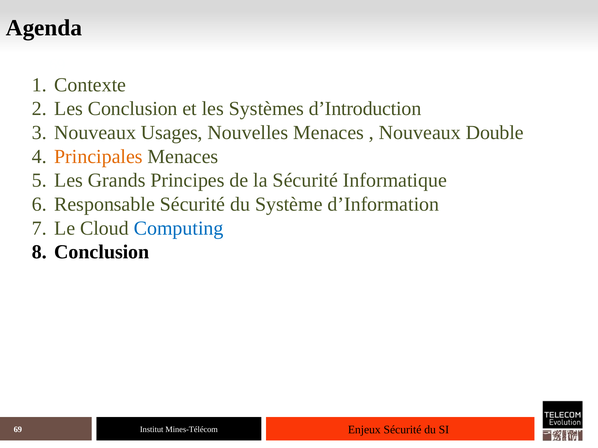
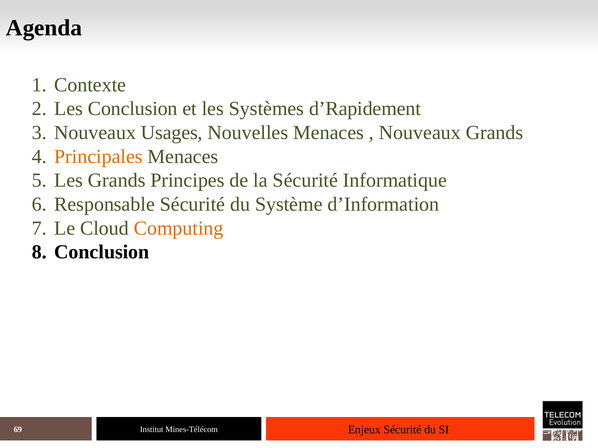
d’Introduction: d’Introduction -> d’Rapidement
Nouveaux Double: Double -> Grands
Computing colour: blue -> orange
